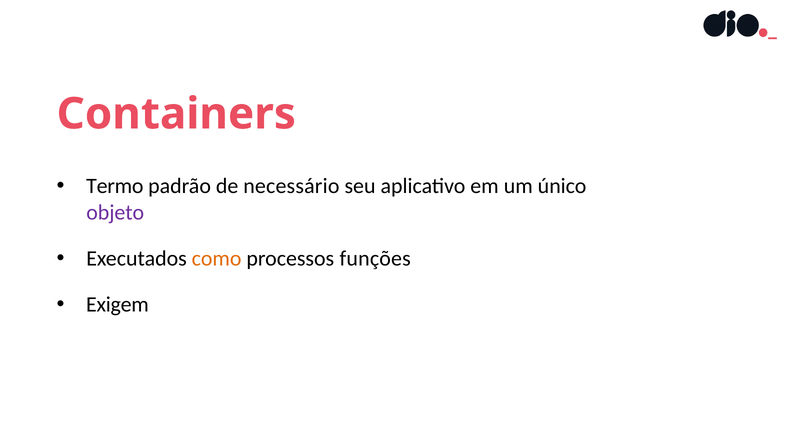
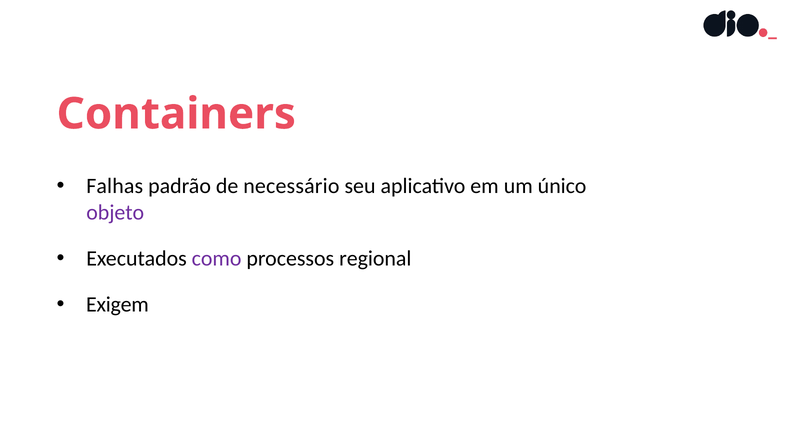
Termo: Termo -> Falhas
como colour: orange -> purple
funções: funções -> regional
